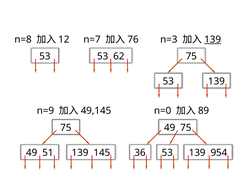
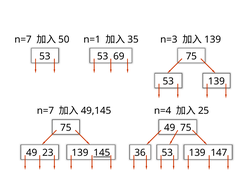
n=8 at (23, 40): n=8 -> n=7
12: 12 -> 50
n=7: n=7 -> n=1
76: 76 -> 35
139 at (213, 40) underline: present -> none
62: 62 -> 69
n=9 at (46, 111): n=9 -> n=7
n=0: n=0 -> n=4
89: 89 -> 25
51: 51 -> 23
145 underline: none -> present
954: 954 -> 147
